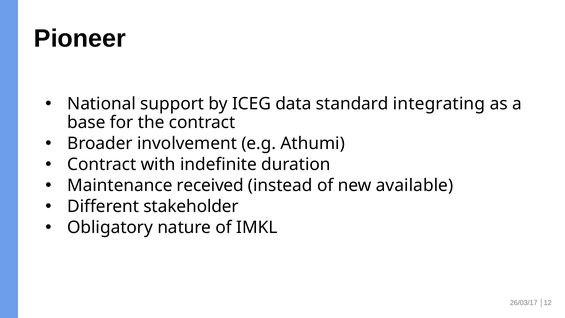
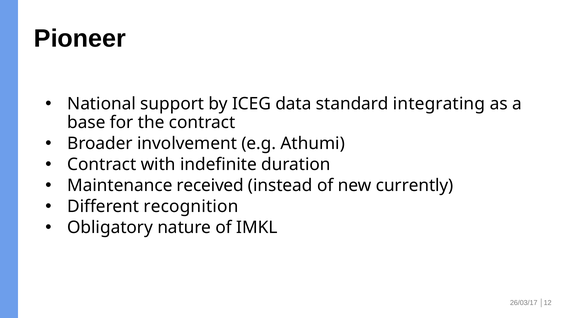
available: available -> currently
stakeholder: stakeholder -> recognition
